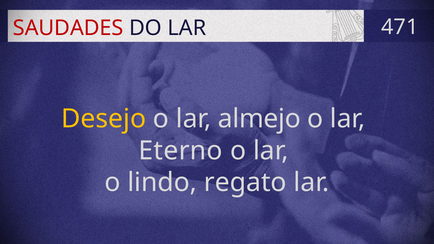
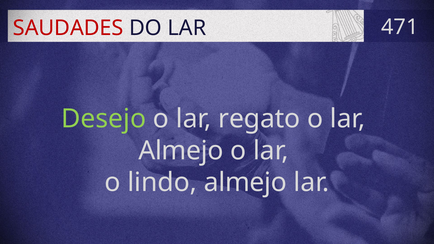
Desejo colour: yellow -> light green
almejo: almejo -> regato
Eterno at (181, 151): Eterno -> Almejo
lindo regato: regato -> almejo
